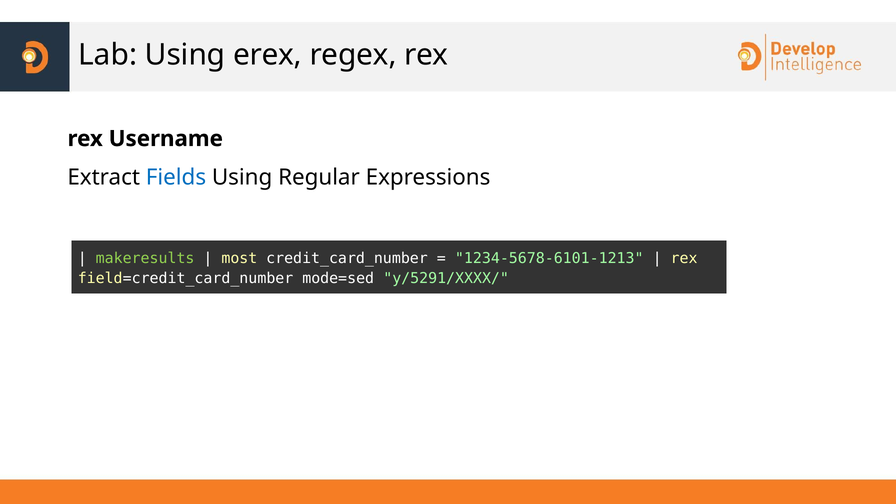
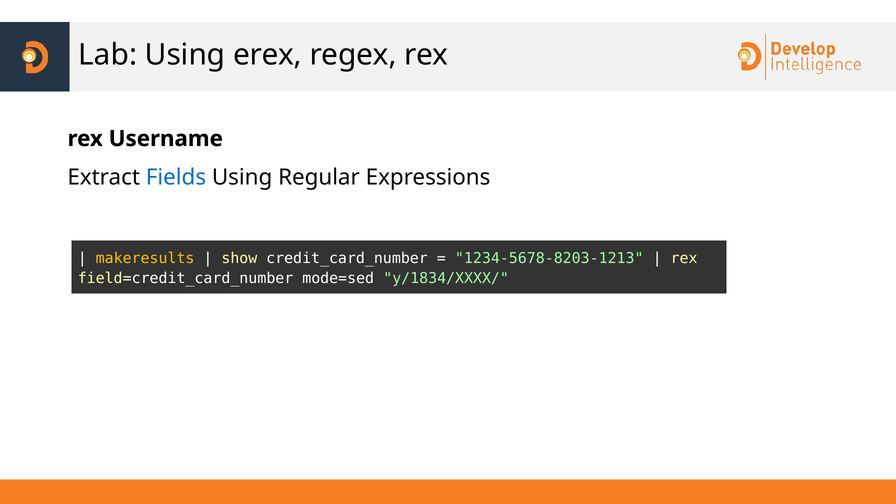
makeresults colour: light green -> yellow
most: most -> show
1234-5678-6101-1213: 1234-5678-6101-1213 -> 1234-5678-8203-1213
y/5291/XXXX/: y/5291/XXXX/ -> y/1834/XXXX/
